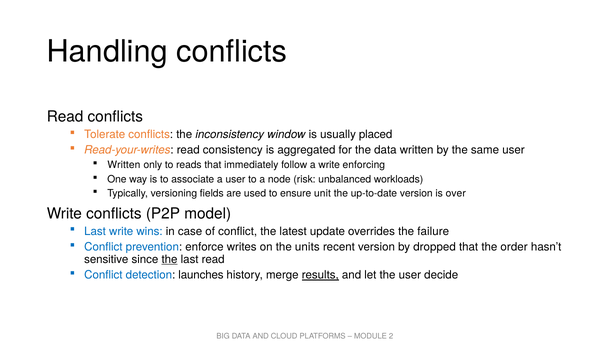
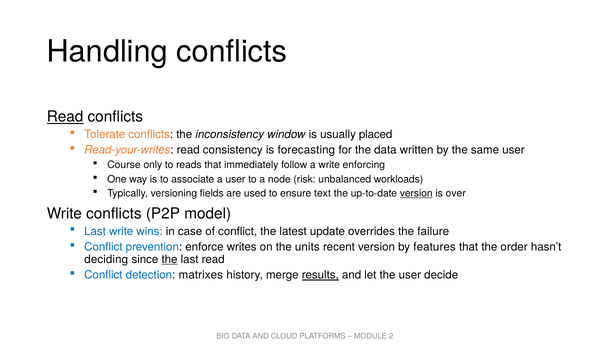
Read at (65, 117) underline: none -> present
aggregated: aggregated -> forecasting
Written at (124, 165): Written -> Course
unit: unit -> text
version at (416, 194) underline: none -> present
dropped: dropped -> features
sensitive: sensitive -> deciding
launches: launches -> matrixes
